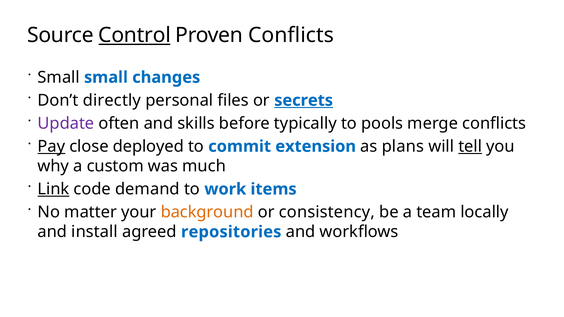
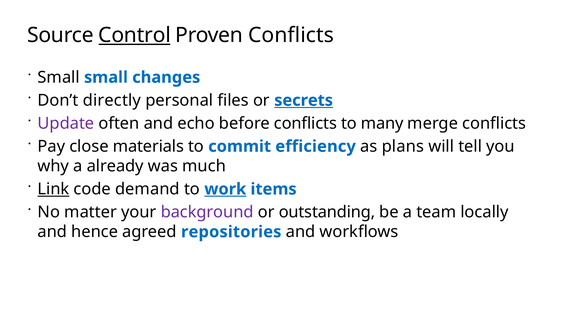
skills: skills -> echo
before typically: typically -> conflicts
pools: pools -> many
Pay underline: present -> none
deployed: deployed -> materials
extension: extension -> efficiency
tell underline: present -> none
custom: custom -> already
work underline: none -> present
background colour: orange -> purple
consistency: consistency -> outstanding
install: install -> hence
